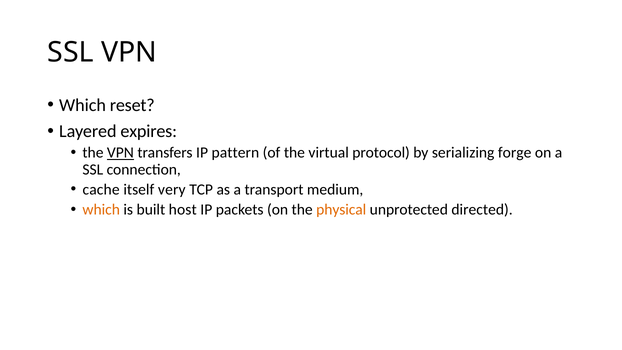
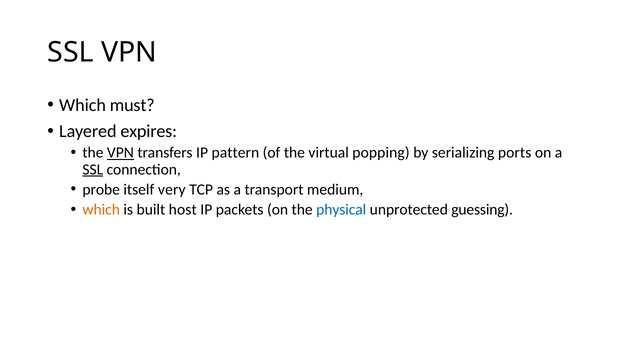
reset: reset -> must
protocol: protocol -> popping
forge: forge -> ports
SSL at (93, 169) underline: none -> present
cache: cache -> probe
physical colour: orange -> blue
directed: directed -> guessing
